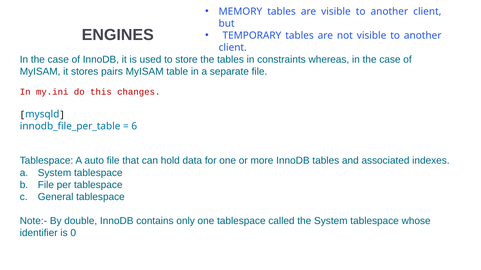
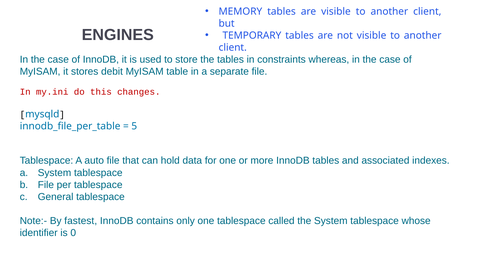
pairs: pairs -> debit
6: 6 -> 5
double: double -> fastest
